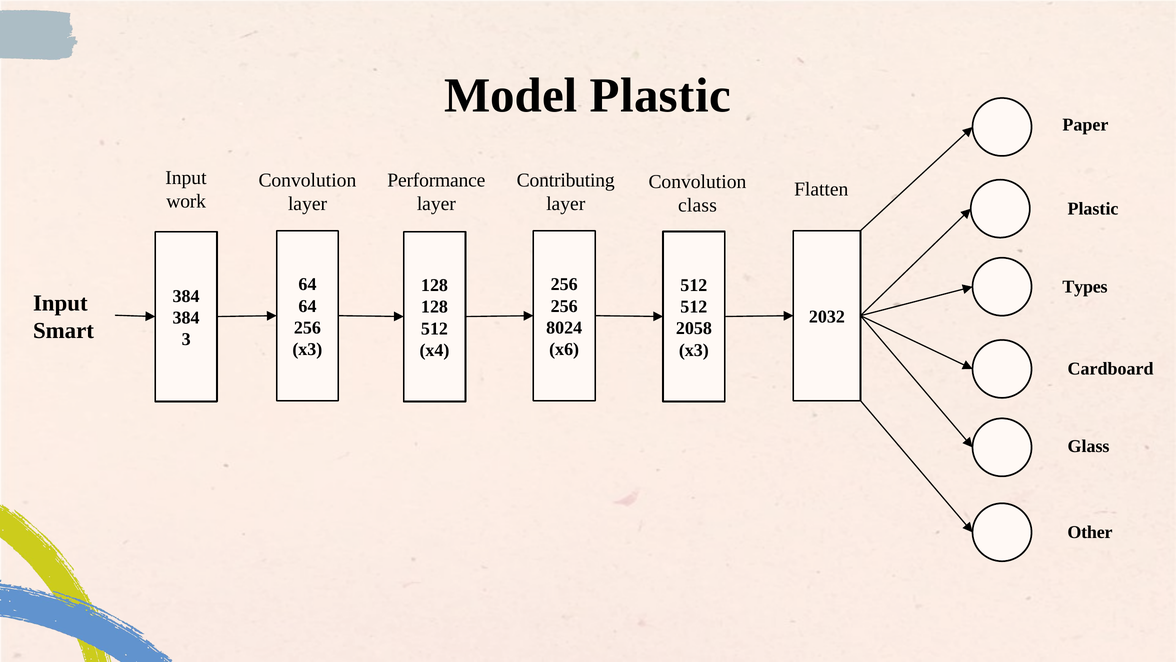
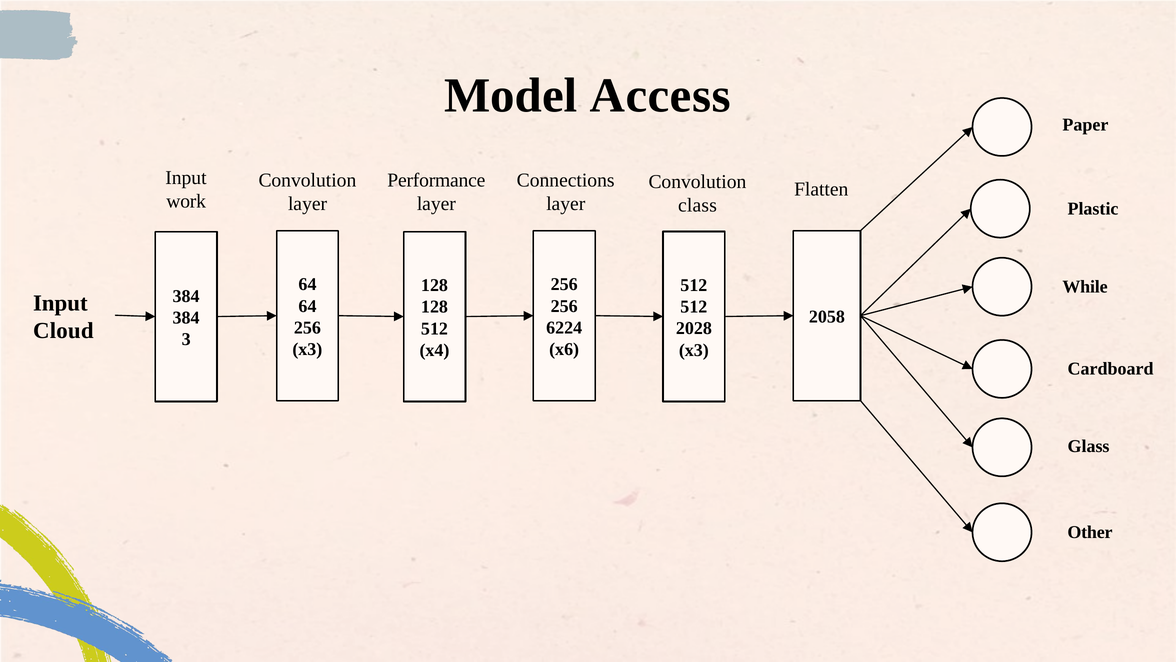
Model Plastic: Plastic -> Access
Contributing: Contributing -> Connections
Types: Types -> While
2032: 2032 -> 2058
8024: 8024 -> 6224
Smart: Smart -> Cloud
2058: 2058 -> 2028
